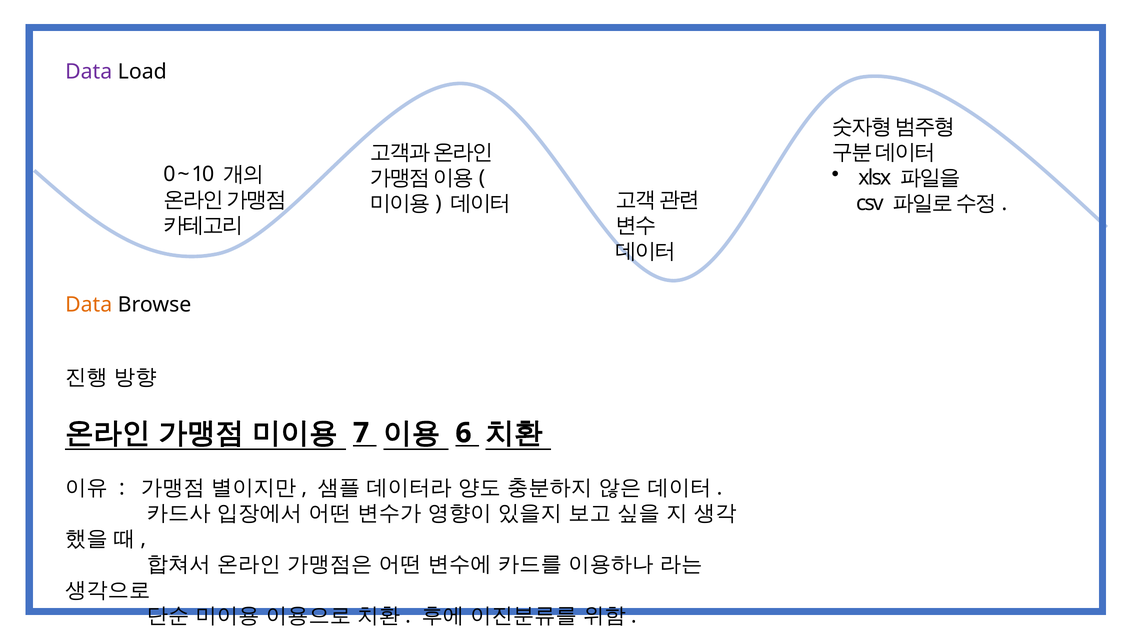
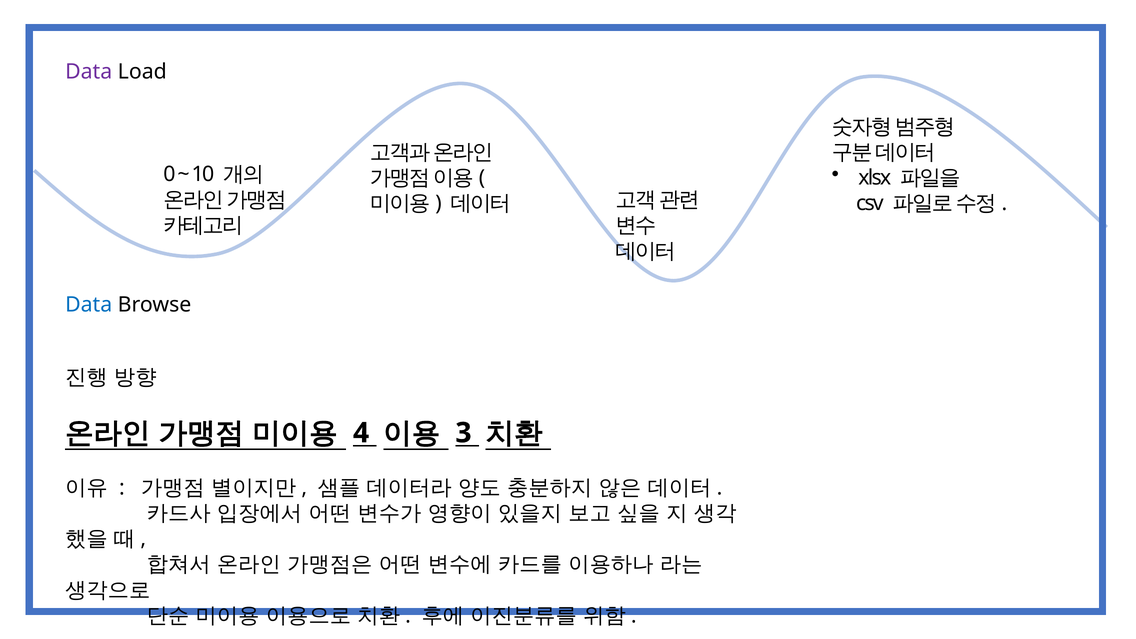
Data at (89, 305) colour: orange -> blue
7: 7 -> 4
6: 6 -> 3
